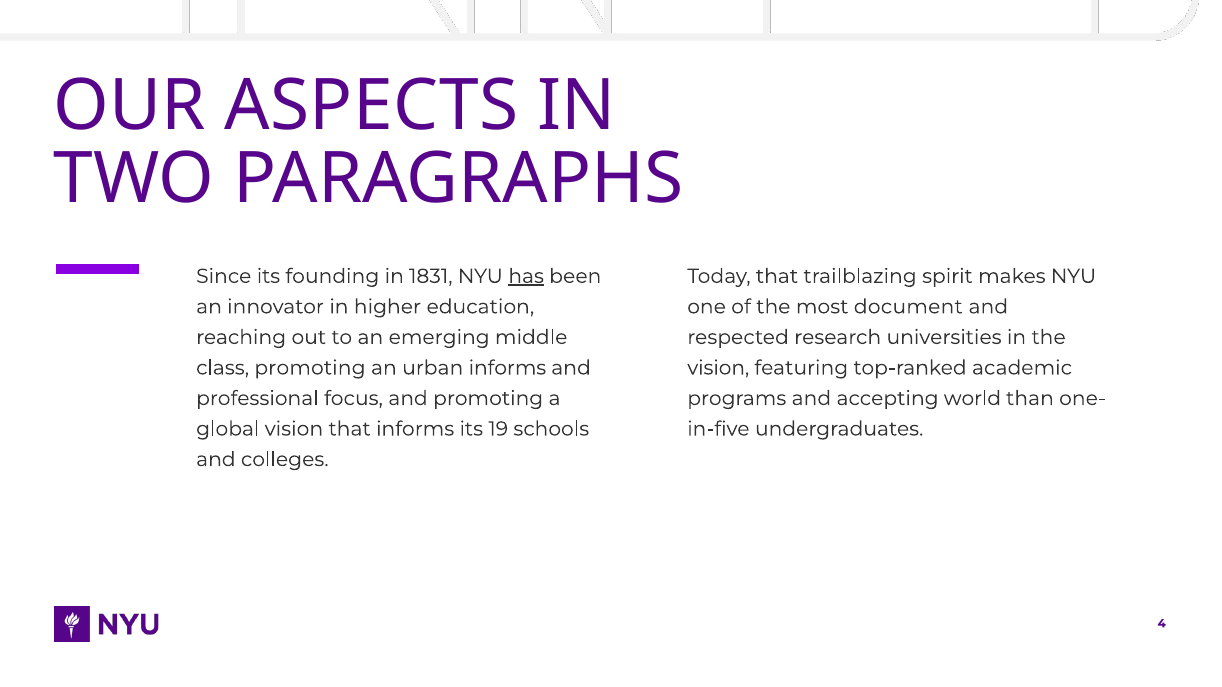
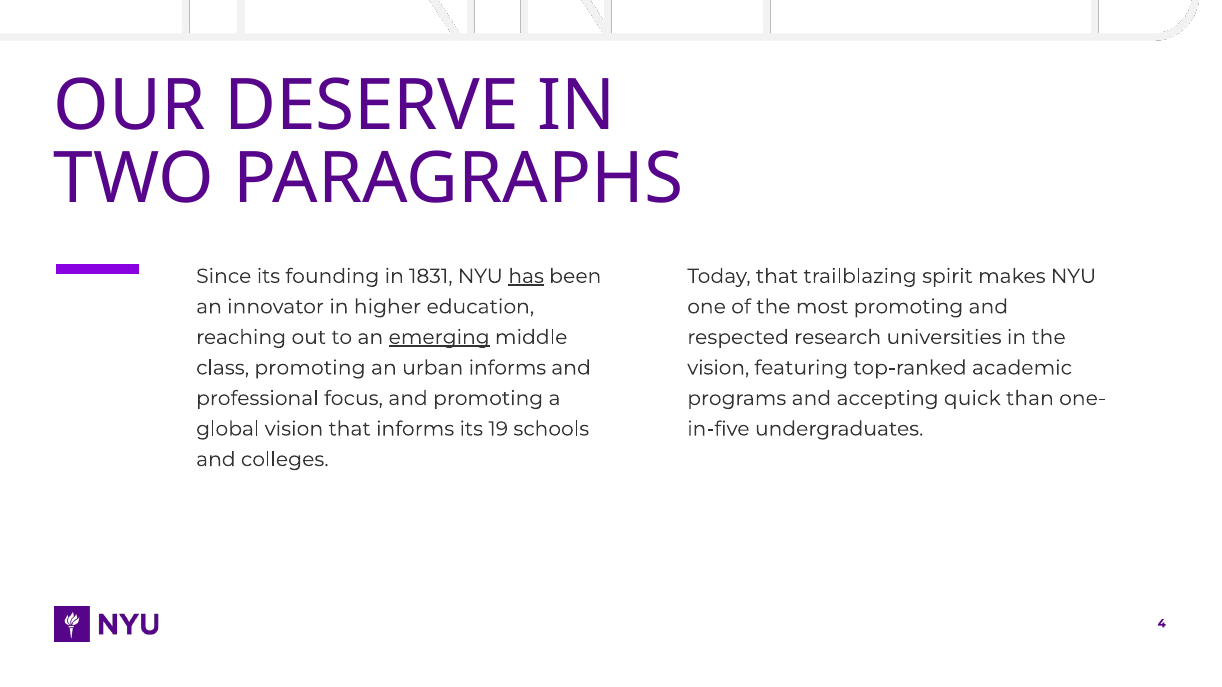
ASPECTS: ASPECTS -> DESERVE
most document: document -> promoting
emerging underline: none -> present
world: world -> quick
